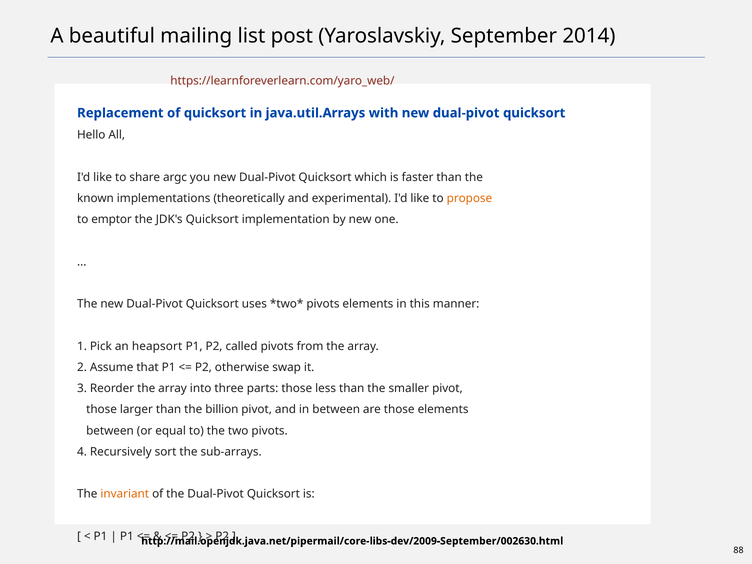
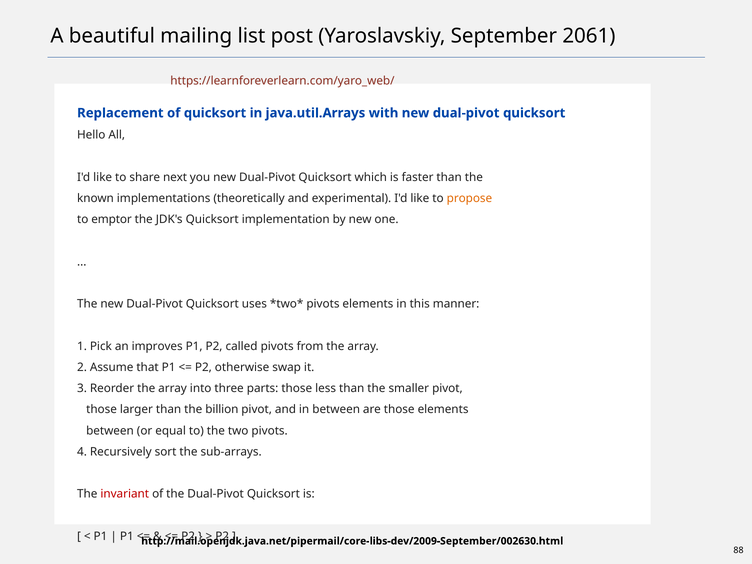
2014: 2014 -> 2061
argc: argc -> next
heapsort: heapsort -> improves
invariant colour: orange -> red
